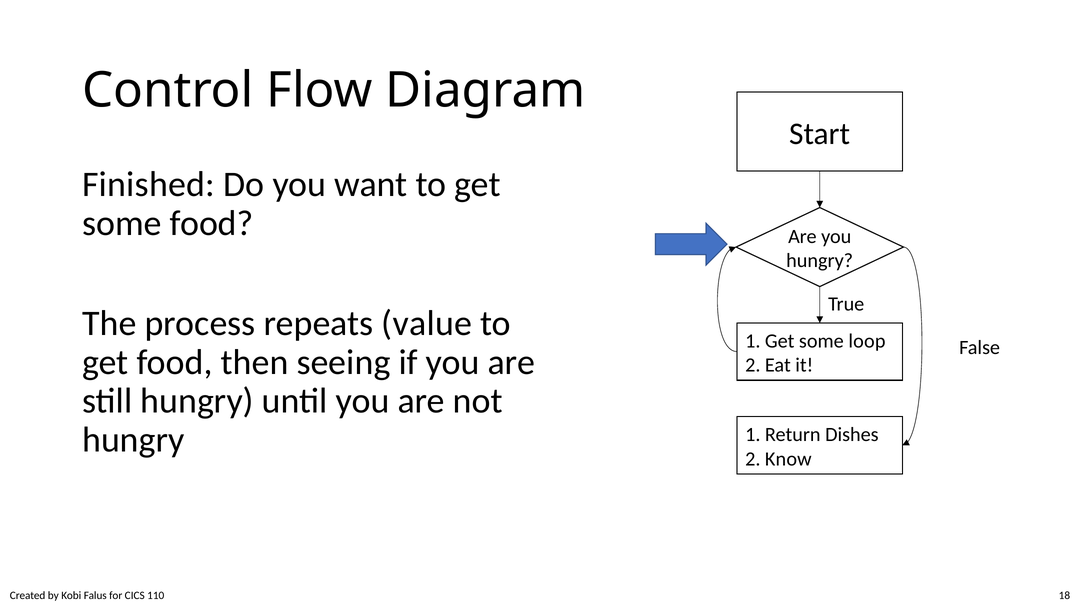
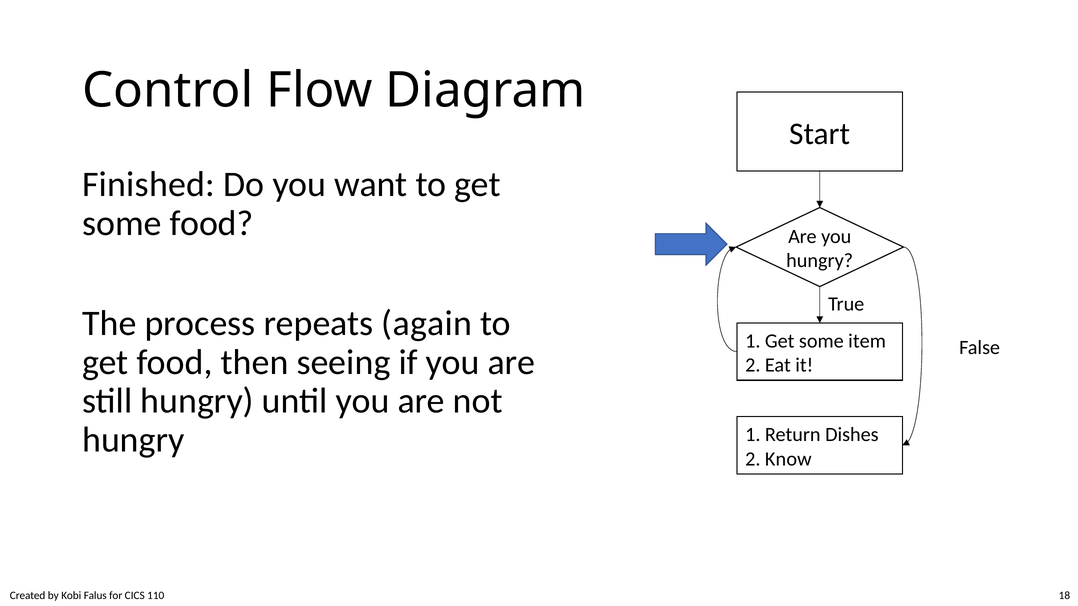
value: value -> again
loop: loop -> item
